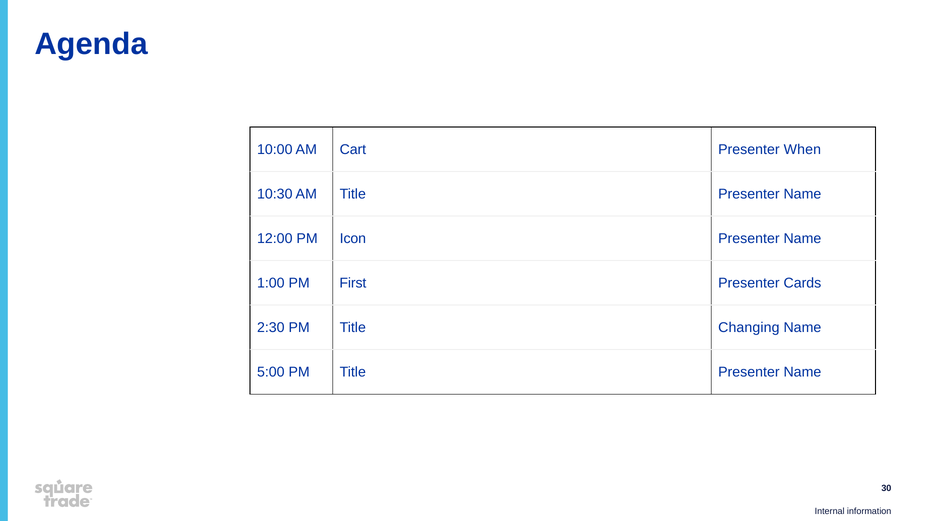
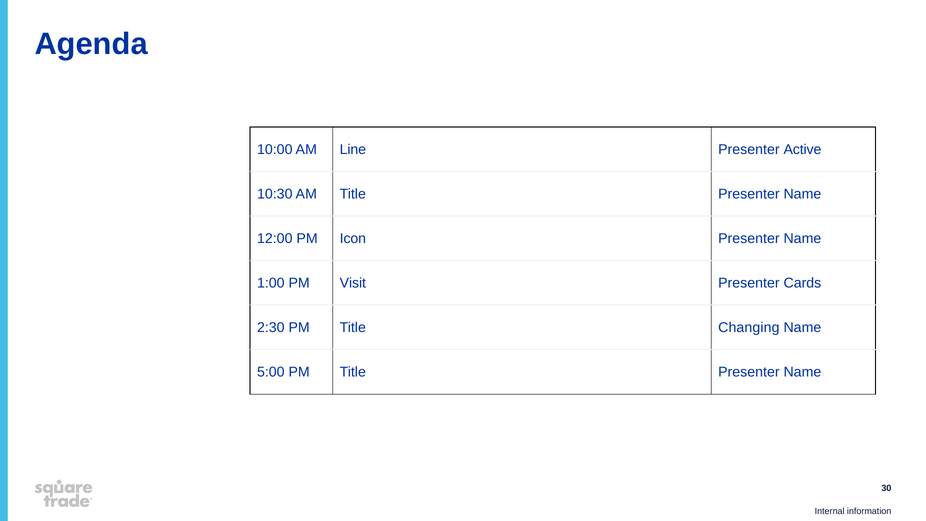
Cart: Cart -> Line
When: When -> Active
First: First -> Visit
